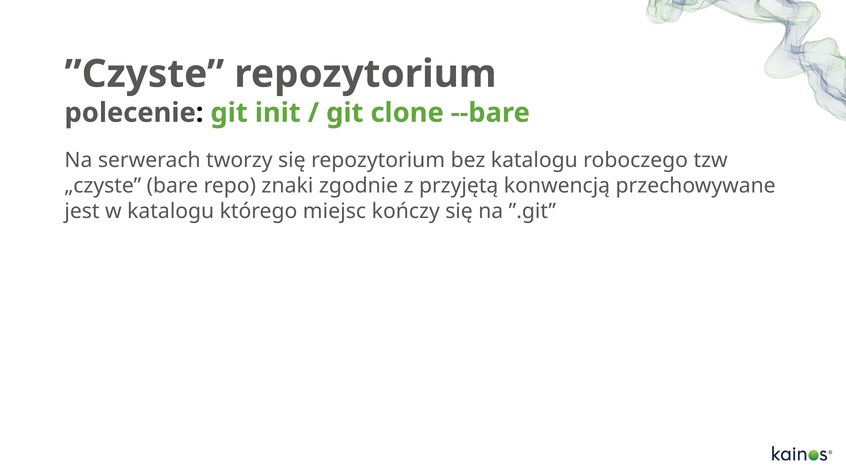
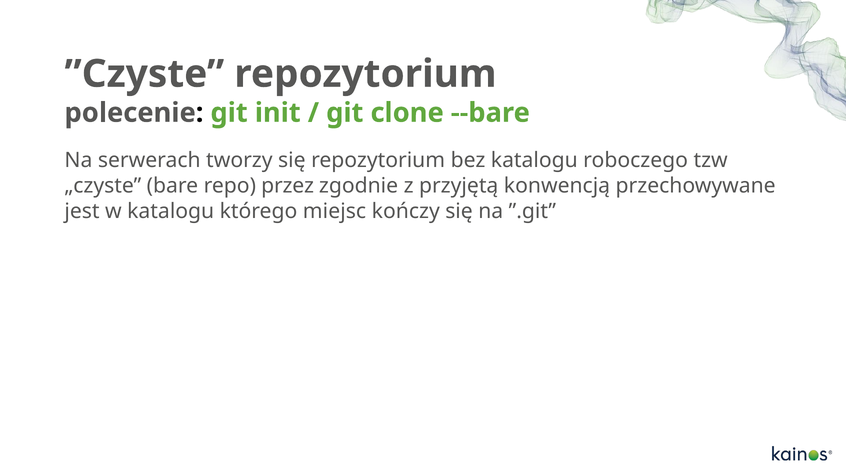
znaki: znaki -> przez
